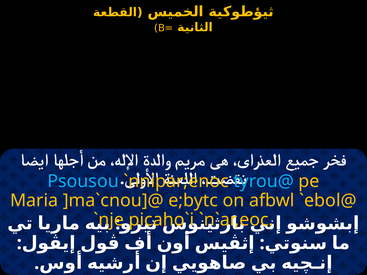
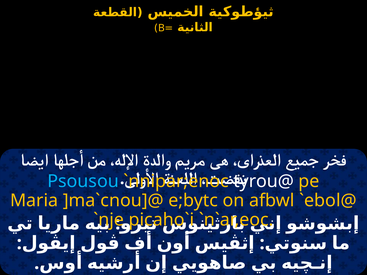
tyrou@ colour: light blue -> white
